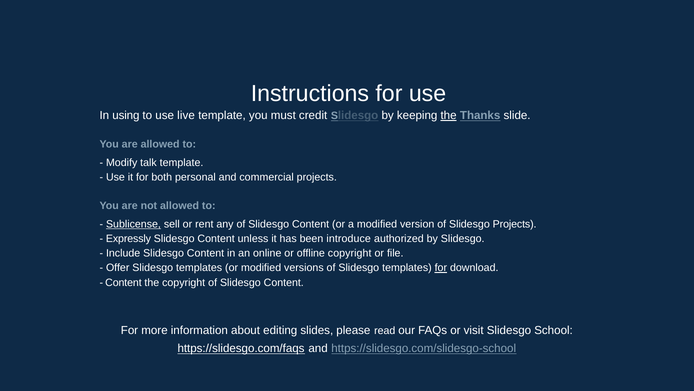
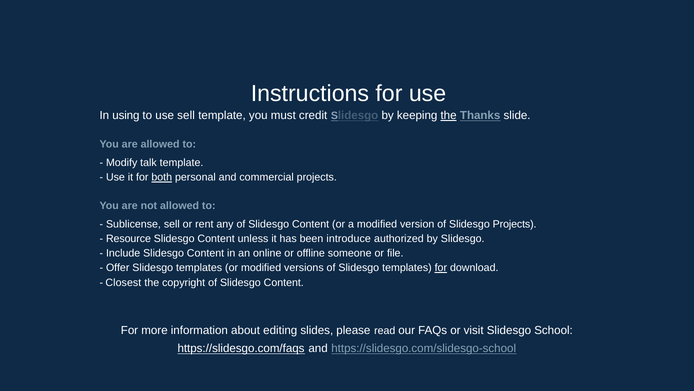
use live: live -> sell
both underline: none -> present
Sublicense underline: present -> none
Expressly: Expressly -> Resource
offline copyright: copyright -> someone
Content at (123, 282): Content -> Closest
